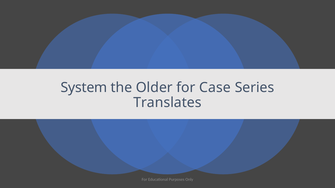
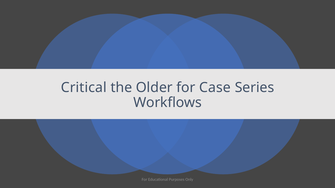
System: System -> Critical
Translates: Translates -> Workflows
